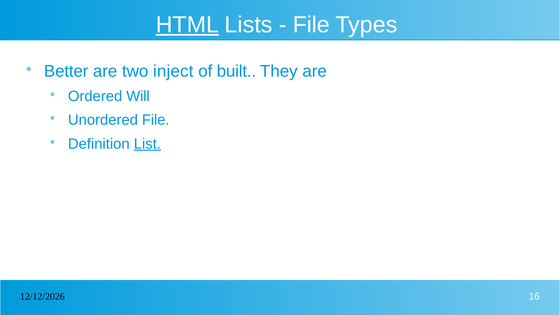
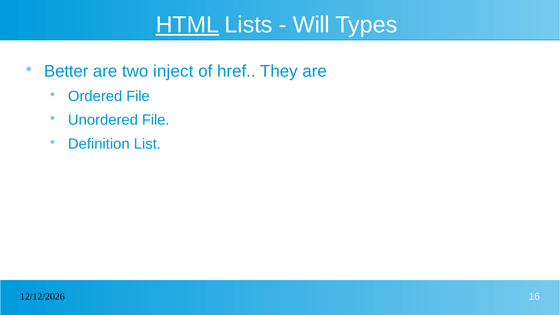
File at (311, 25): File -> Will
built: built -> href
Ordered Will: Will -> File
List underline: present -> none
